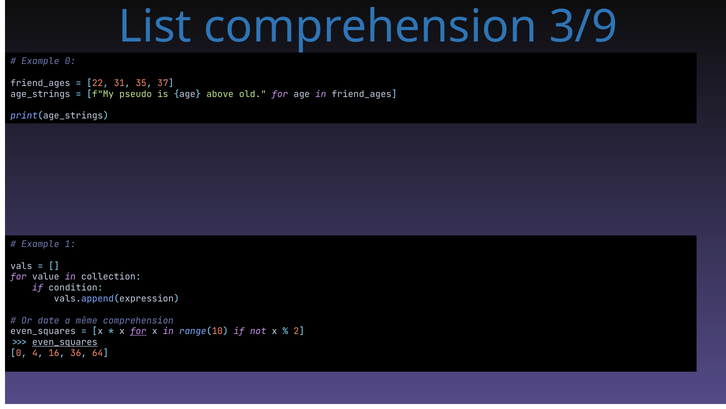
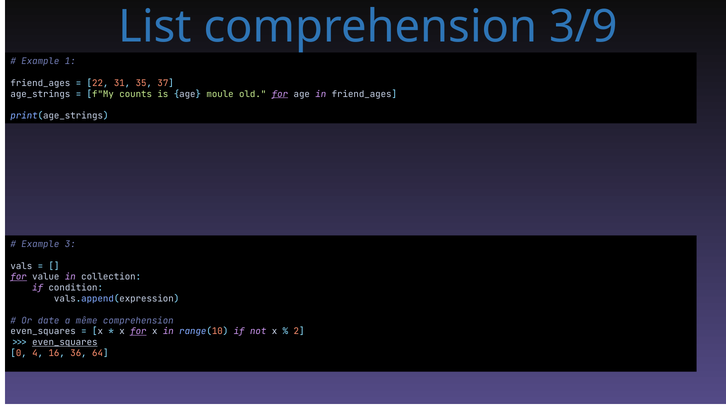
Example 0: 0 -> 1
pseudo: pseudo -> counts
above: above -> moule
for at (280, 94) underline: none -> present
1: 1 -> 3
for at (19, 277) underline: none -> present
